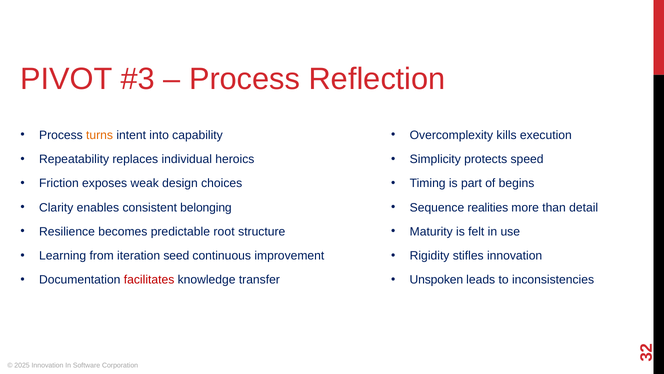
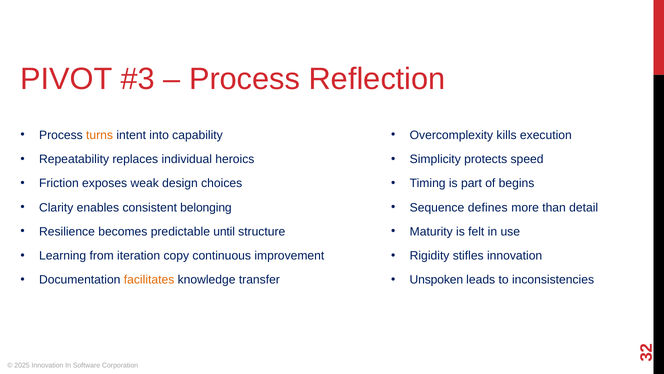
realities: realities -> defines
root: root -> until
seed: seed -> copy
facilitates colour: red -> orange
